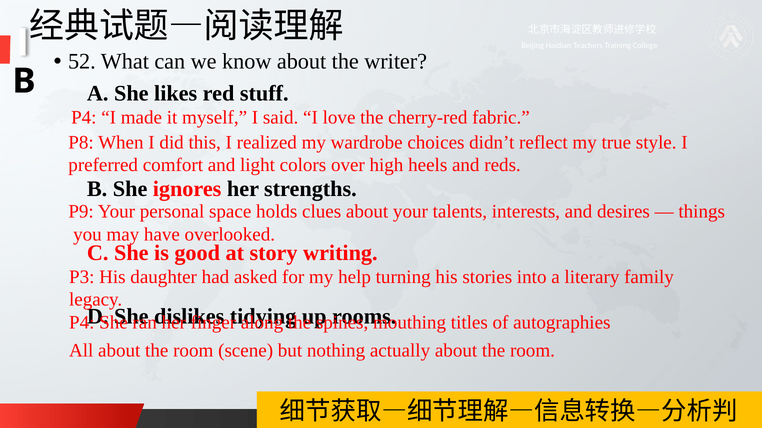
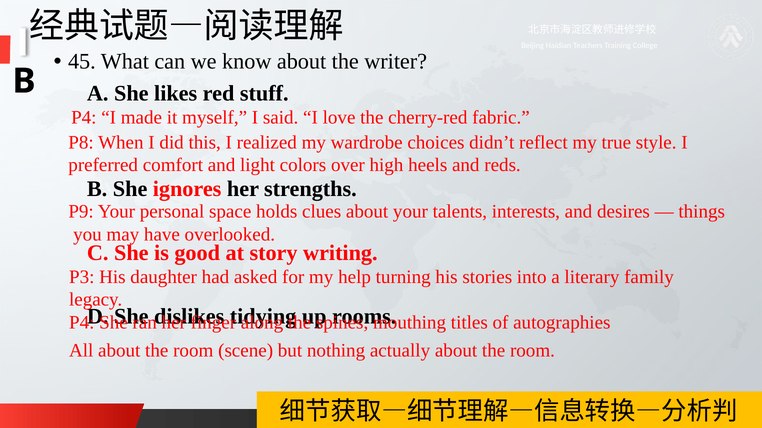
52: 52 -> 45
